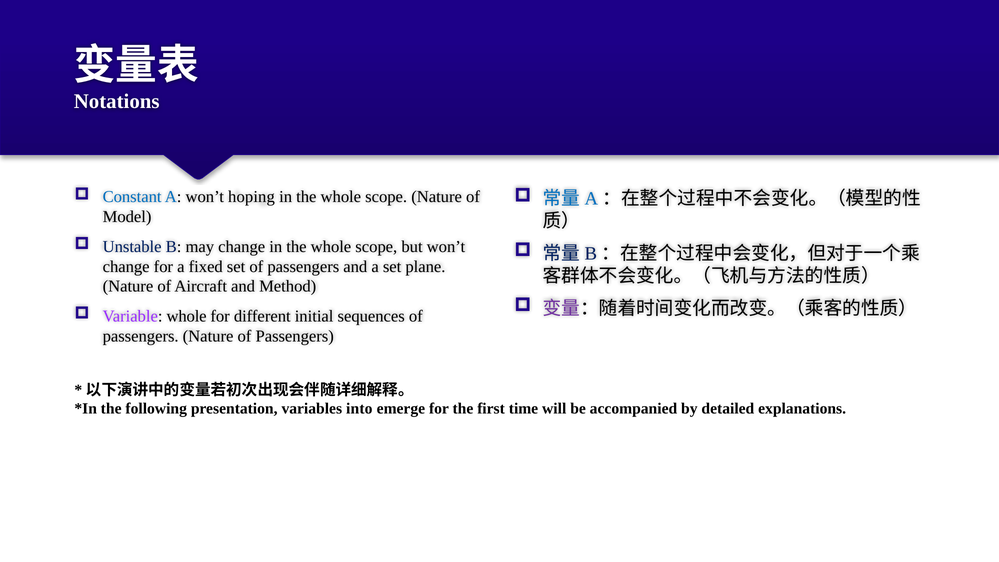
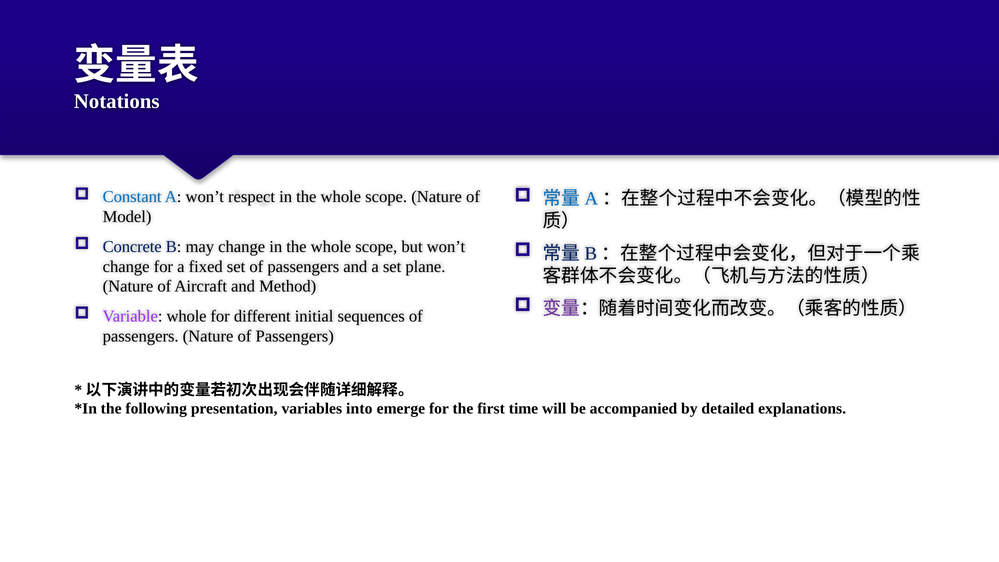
hoping: hoping -> respect
Unstable: Unstable -> Concrete
